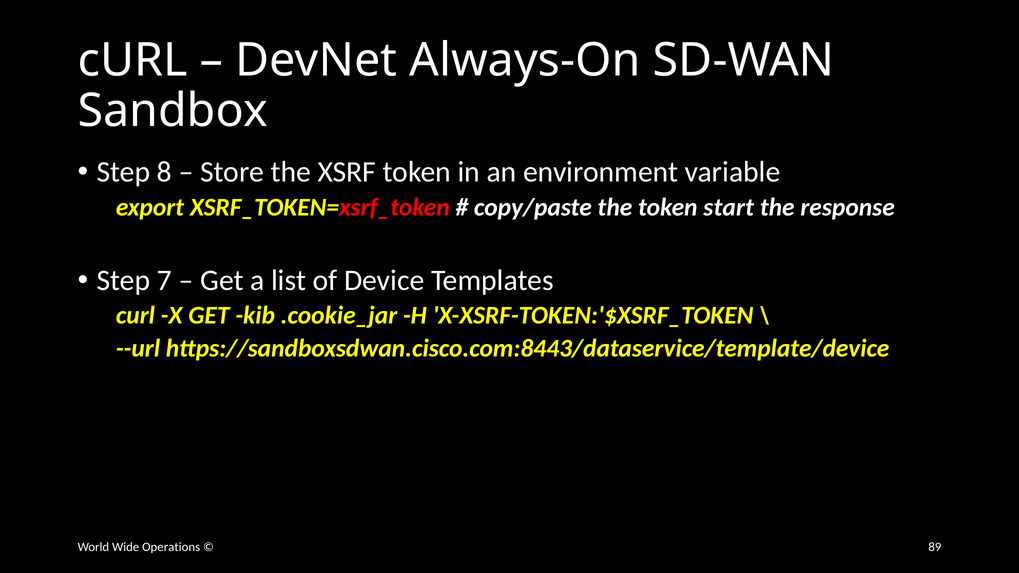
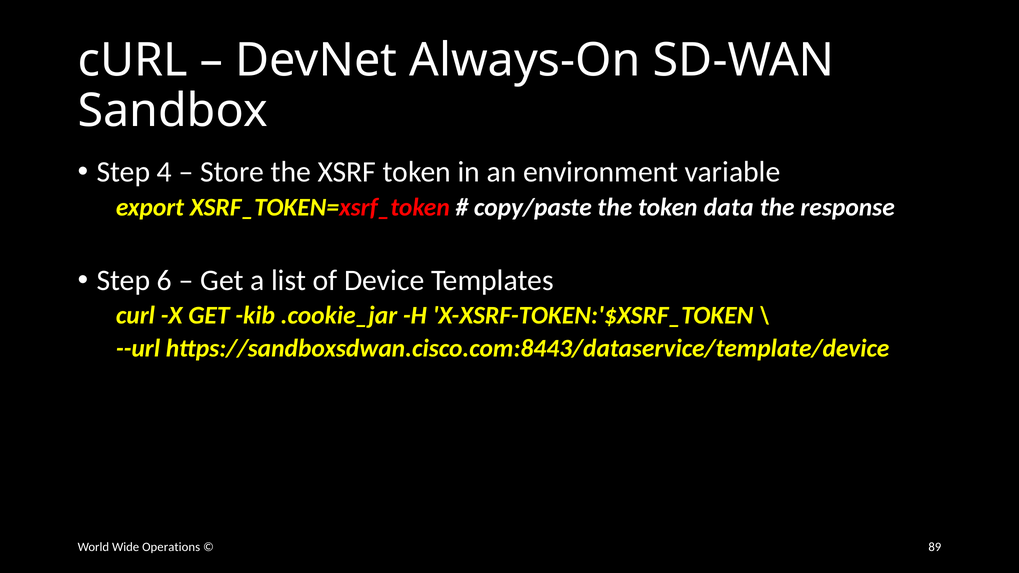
8: 8 -> 4
start: start -> data
7: 7 -> 6
